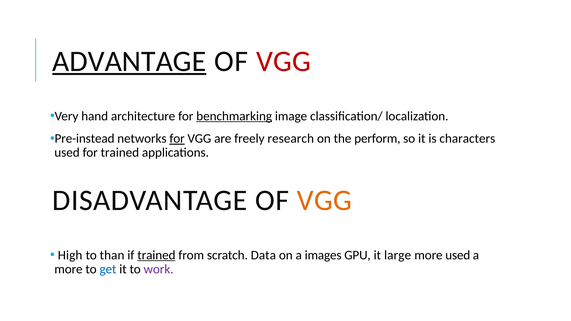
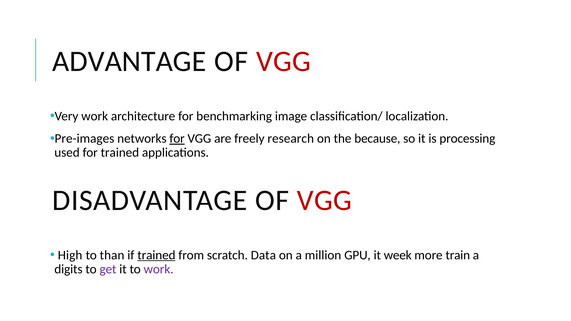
ADVANTAGE underline: present -> none
Very hand: hand -> work
benchmarking underline: present -> none
Pre-instead: Pre-instead -> Pre-images
perform: perform -> because
characters: characters -> processing
VGG at (324, 200) colour: orange -> red
images: images -> million
large: large -> week
more used: used -> train
more at (68, 269): more -> digits
get colour: blue -> purple
